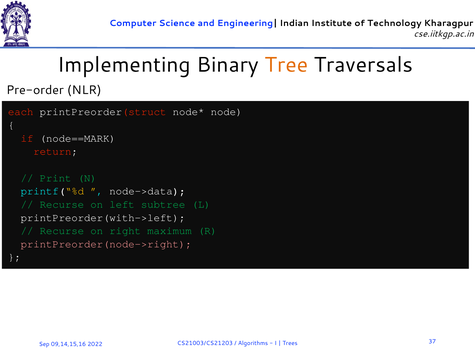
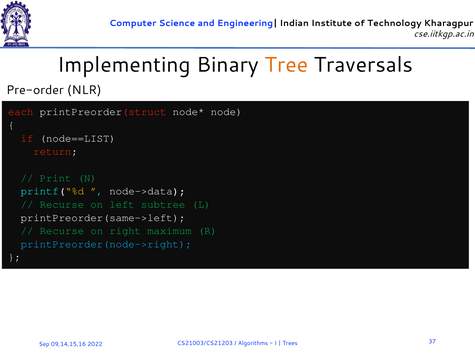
node==MARK: node==MARK -> node==LIST
printPreorder(with->left: printPreorder(with->left -> printPreorder(same->left
printPreorder(node->right colour: pink -> light blue
